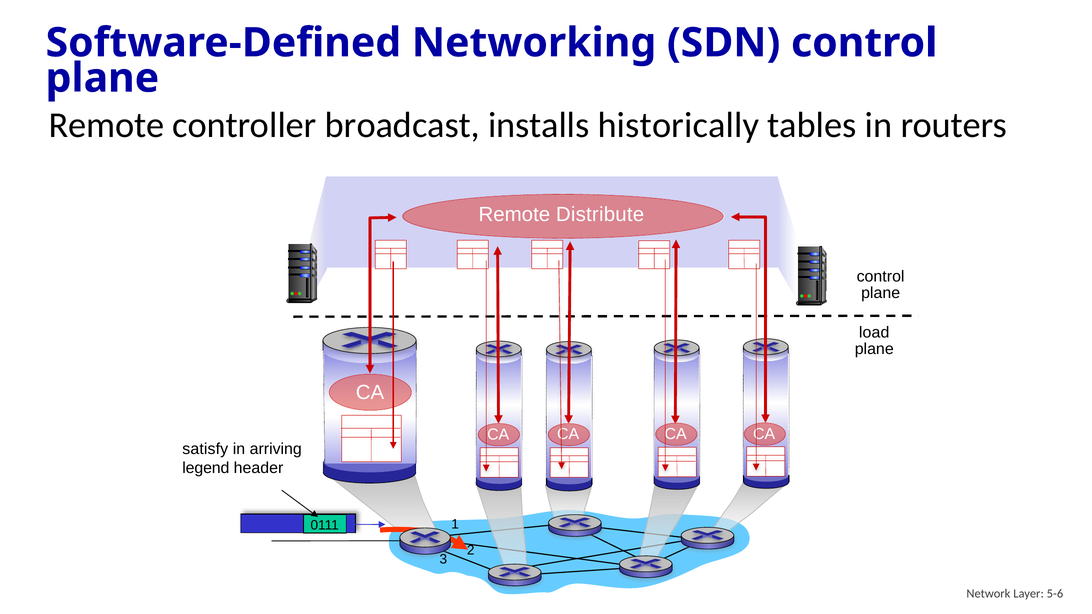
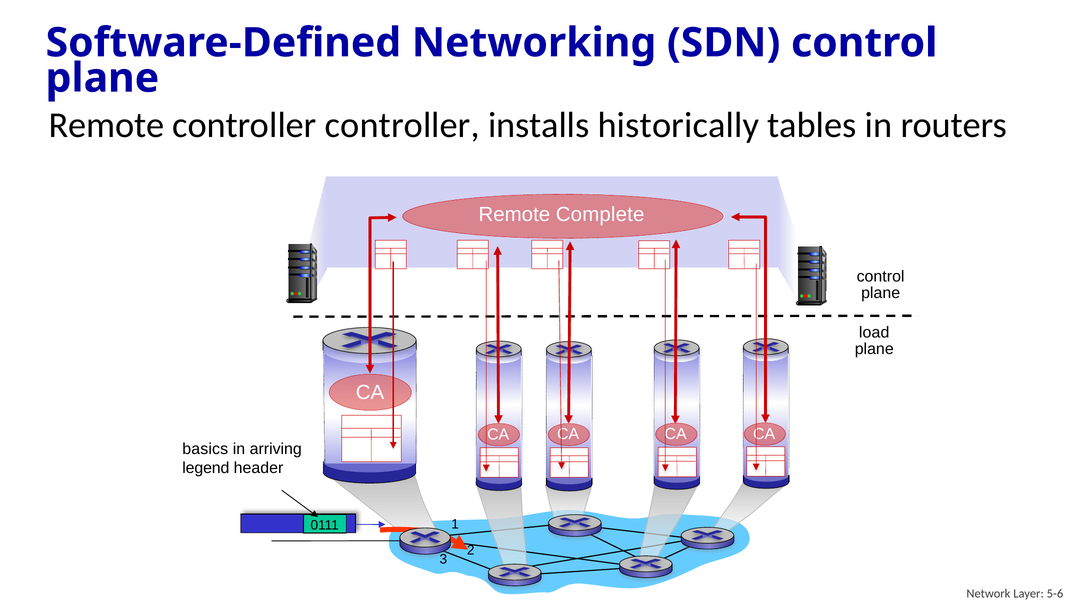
controller broadcast: broadcast -> controller
Distribute: Distribute -> Complete
satisfy: satisfy -> basics
